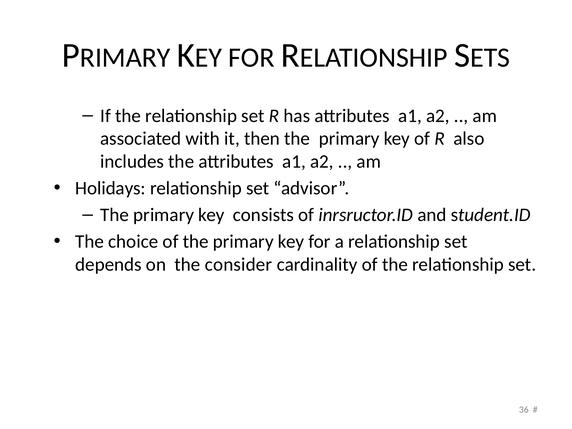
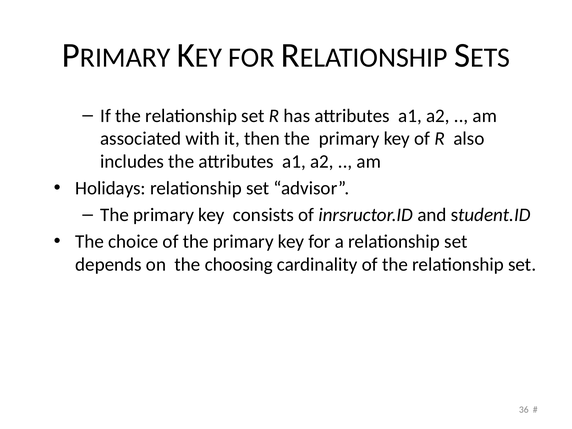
consider: consider -> choosing
